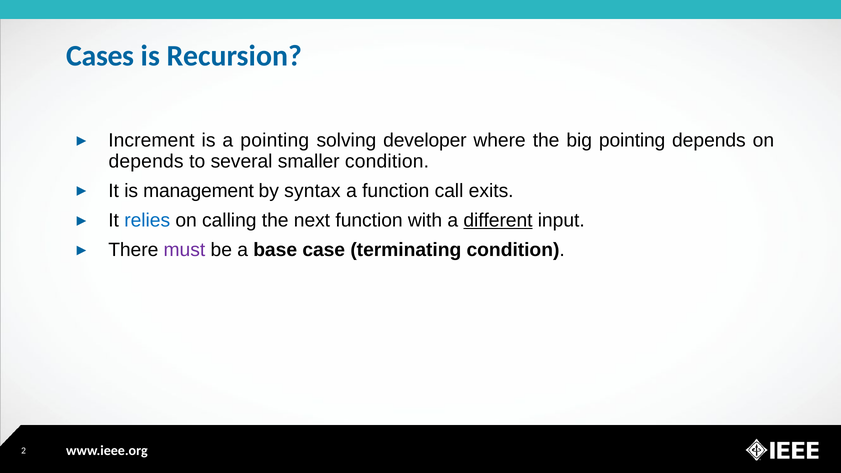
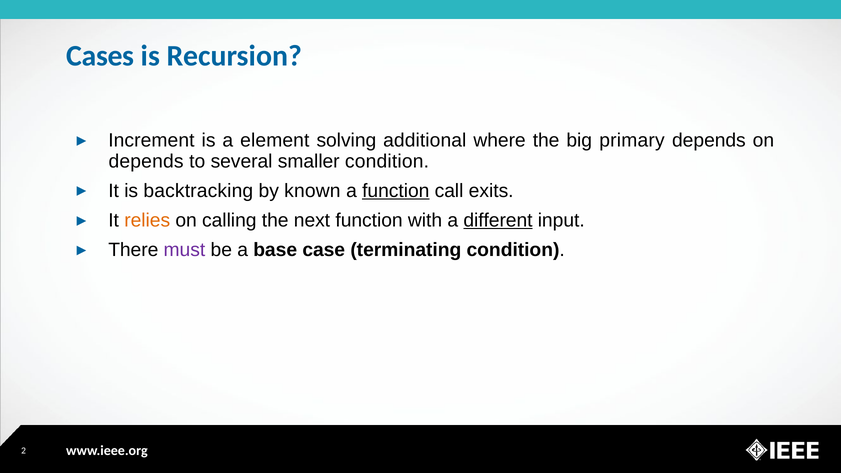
a pointing: pointing -> element
developer: developer -> additional
big pointing: pointing -> primary
management: management -> backtracking
syntax: syntax -> known
function at (396, 191) underline: none -> present
relies colour: blue -> orange
